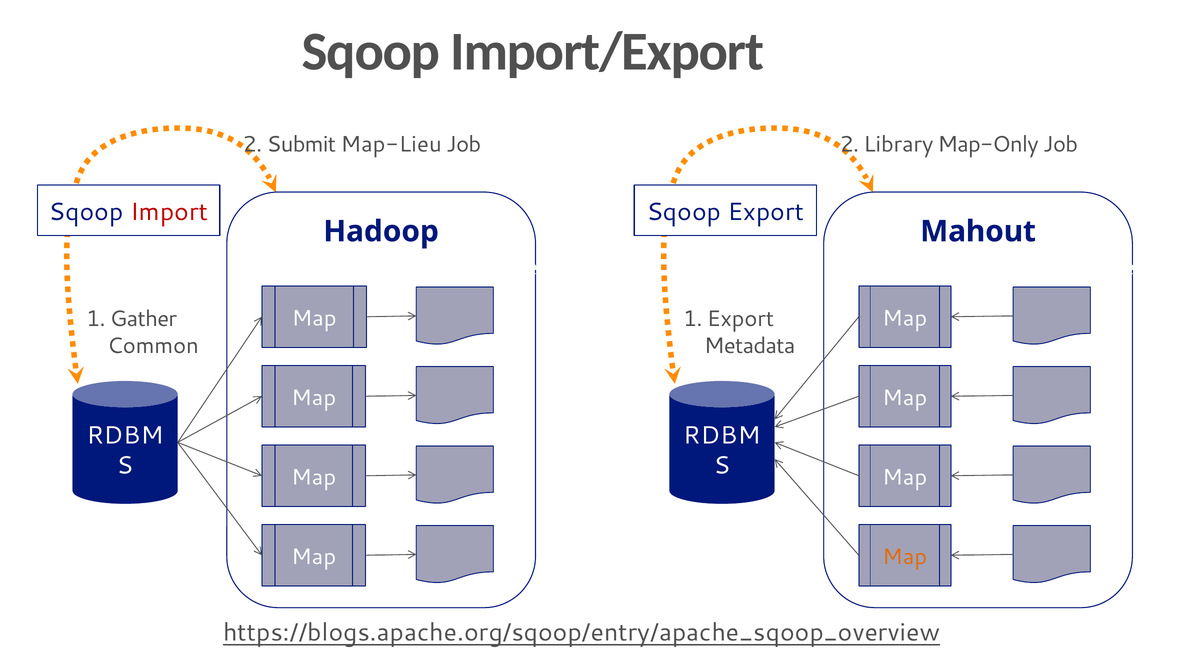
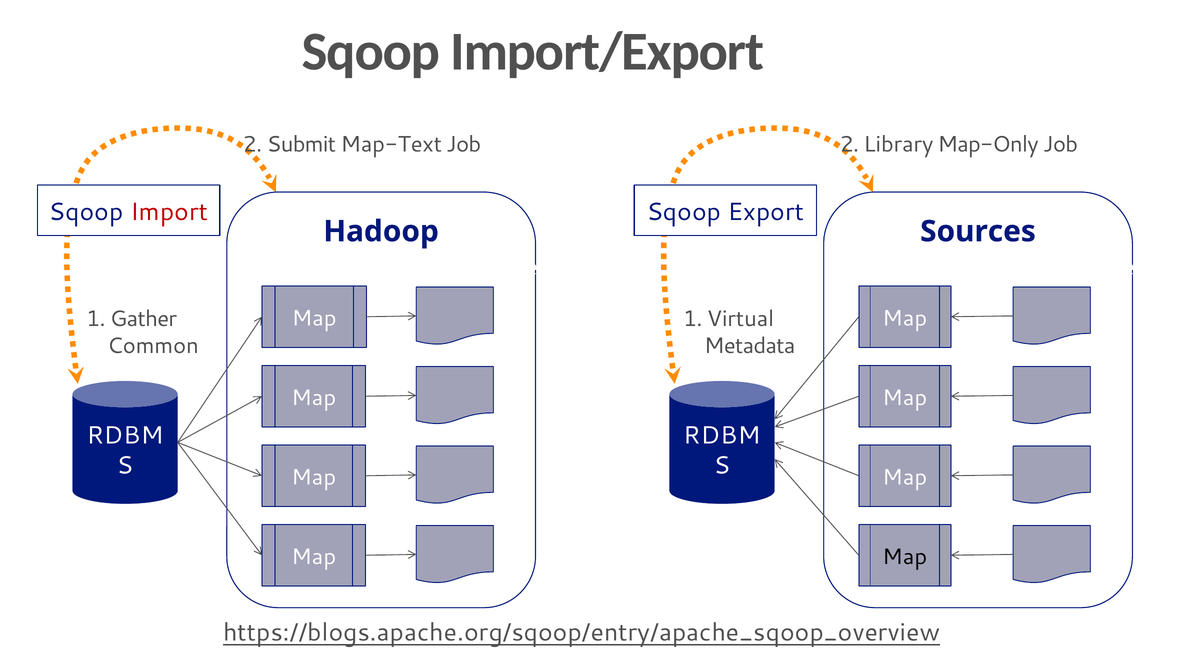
Map-Lieu: Map-Lieu -> Map-Text
Mahout: Mahout -> Sources
1 Export: Export -> Virtual
Map at (905, 557) colour: orange -> black
